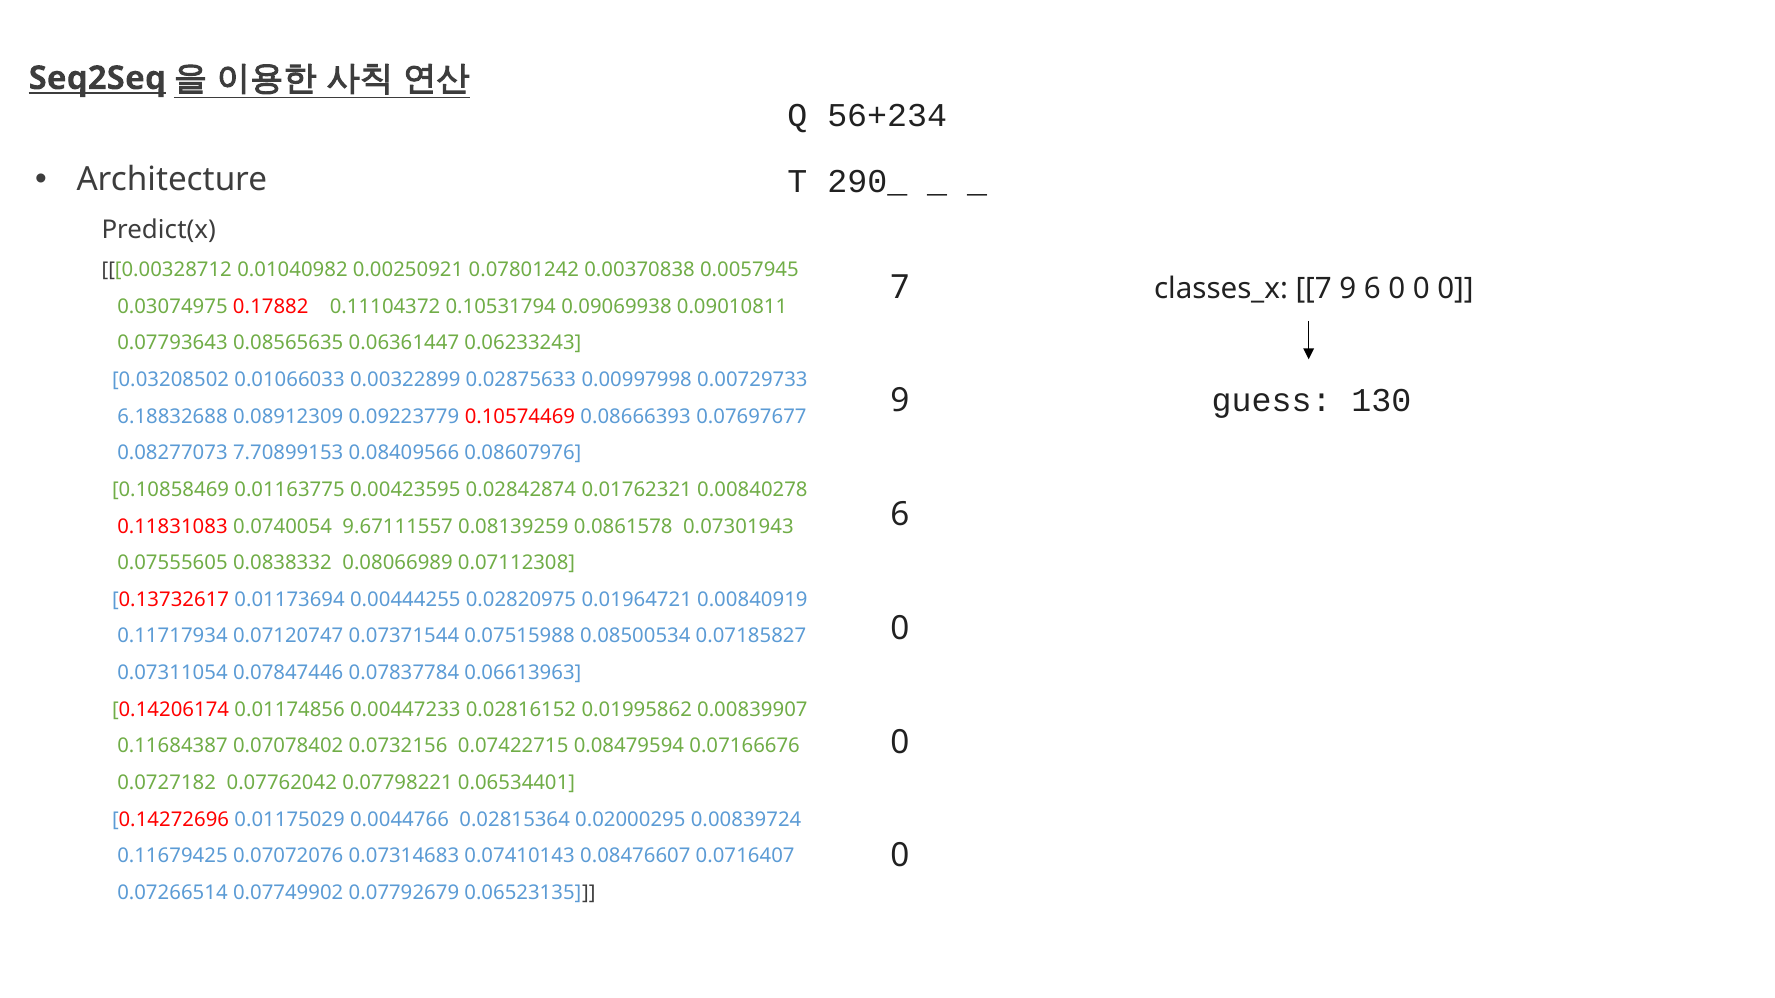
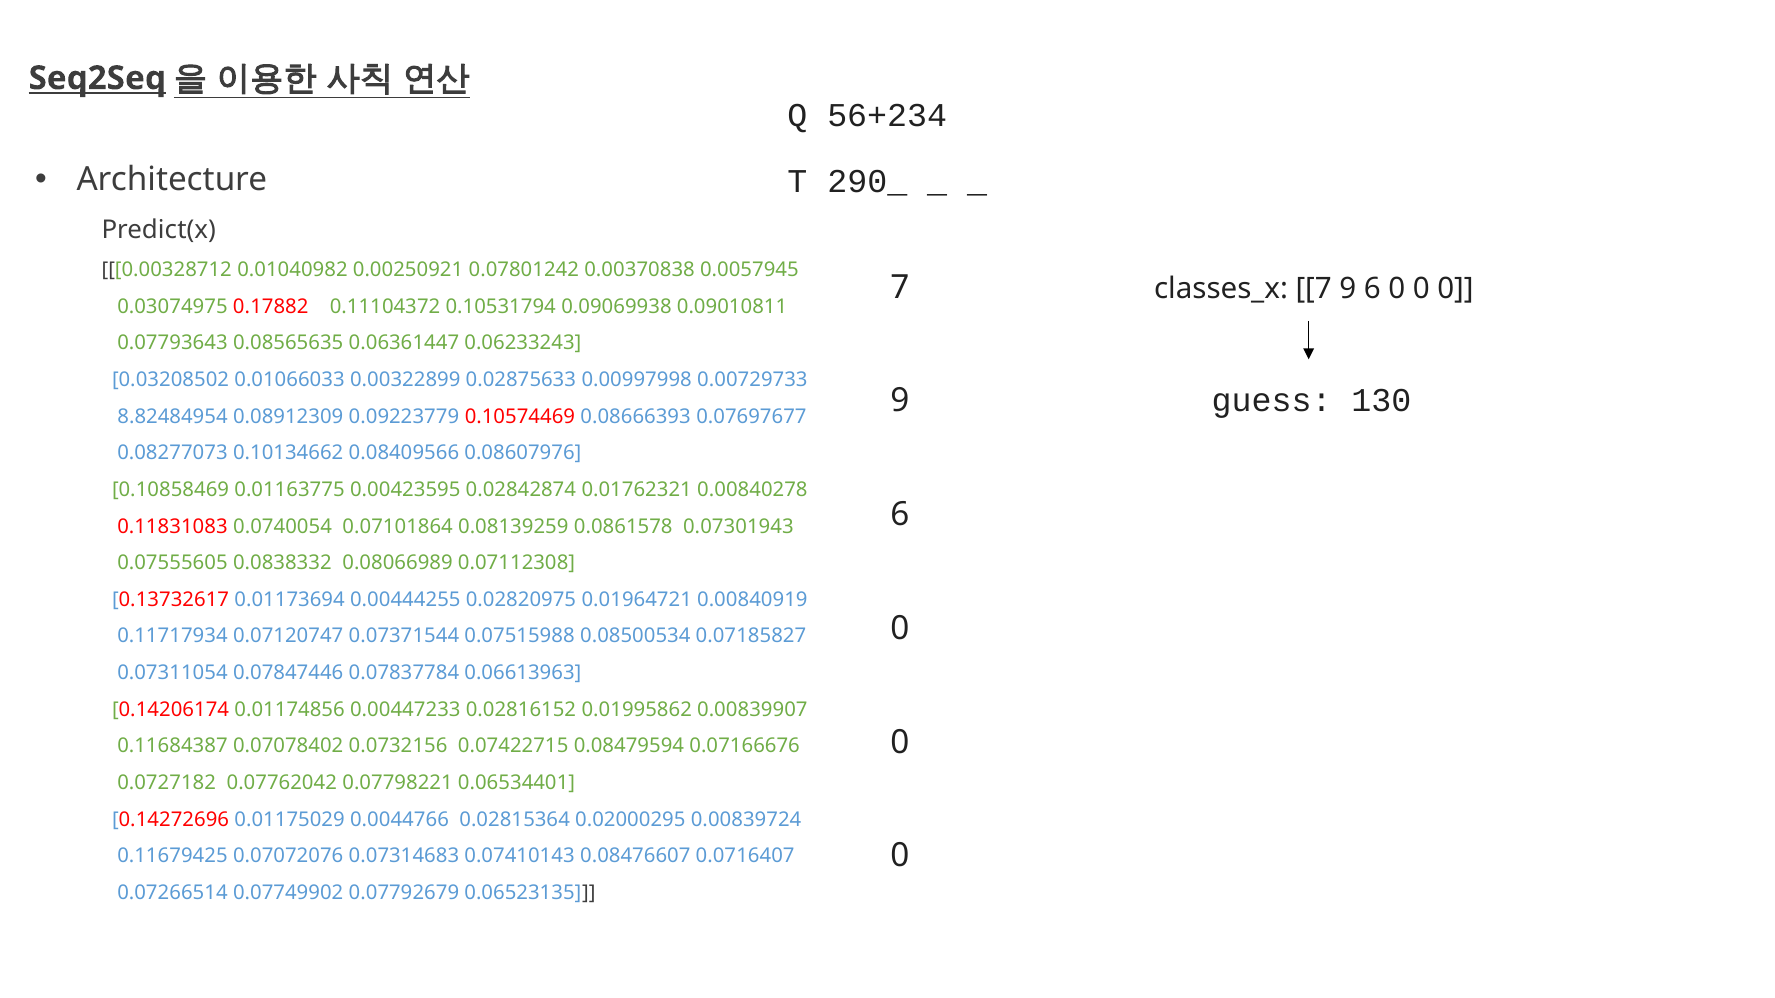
6.18832688: 6.18832688 -> 8.82484954
7.70899153: 7.70899153 -> 0.10134662
9.67111557: 9.67111557 -> 0.07101864
